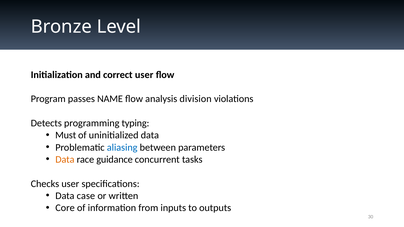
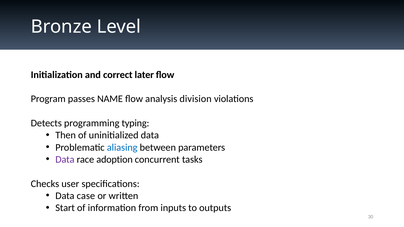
correct user: user -> later
Must: Must -> Then
Data at (65, 160) colour: orange -> purple
guidance: guidance -> adoption
Core: Core -> Start
